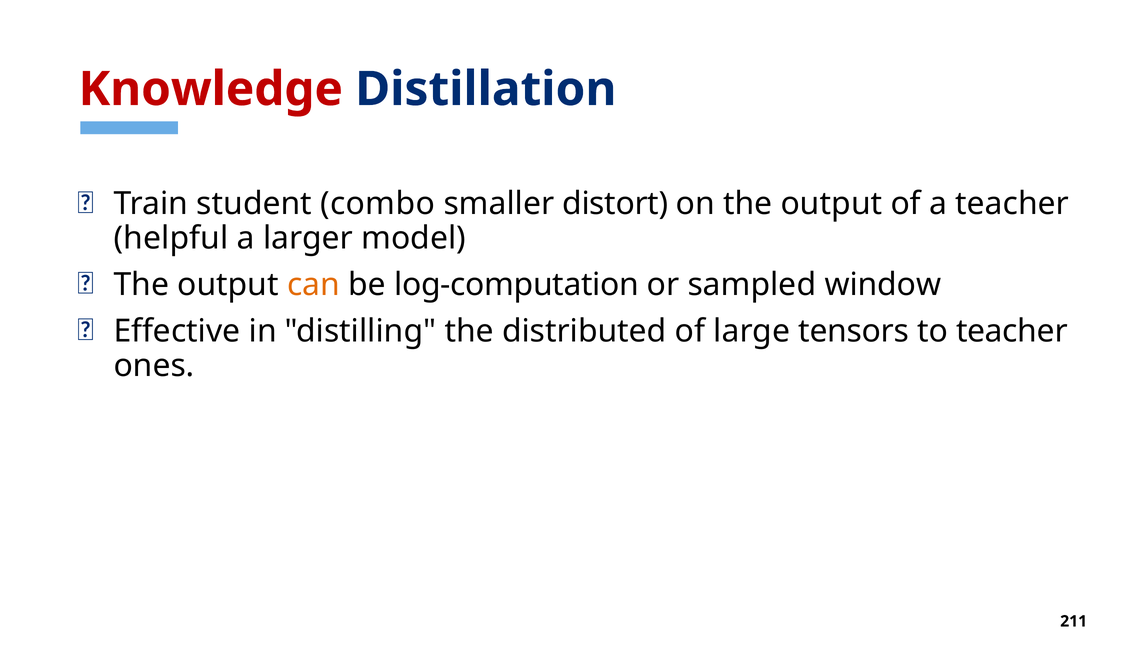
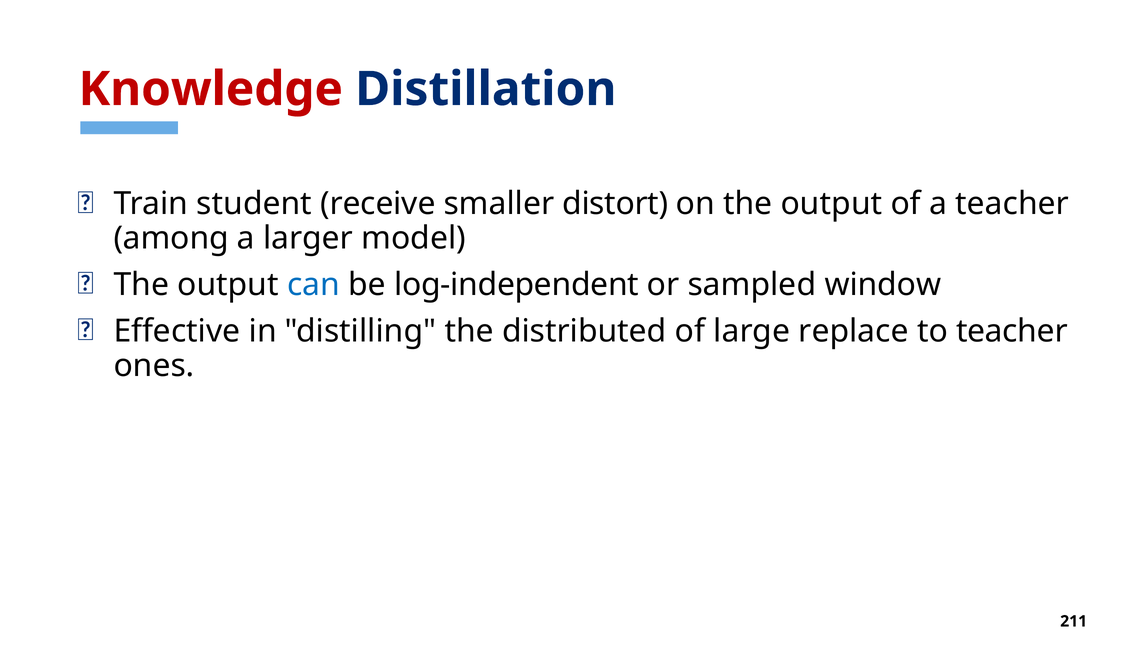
combo: combo -> receive
helpful: helpful -> among
can colour: orange -> blue
log-computation: log-computation -> log-independent
tensors: tensors -> replace
